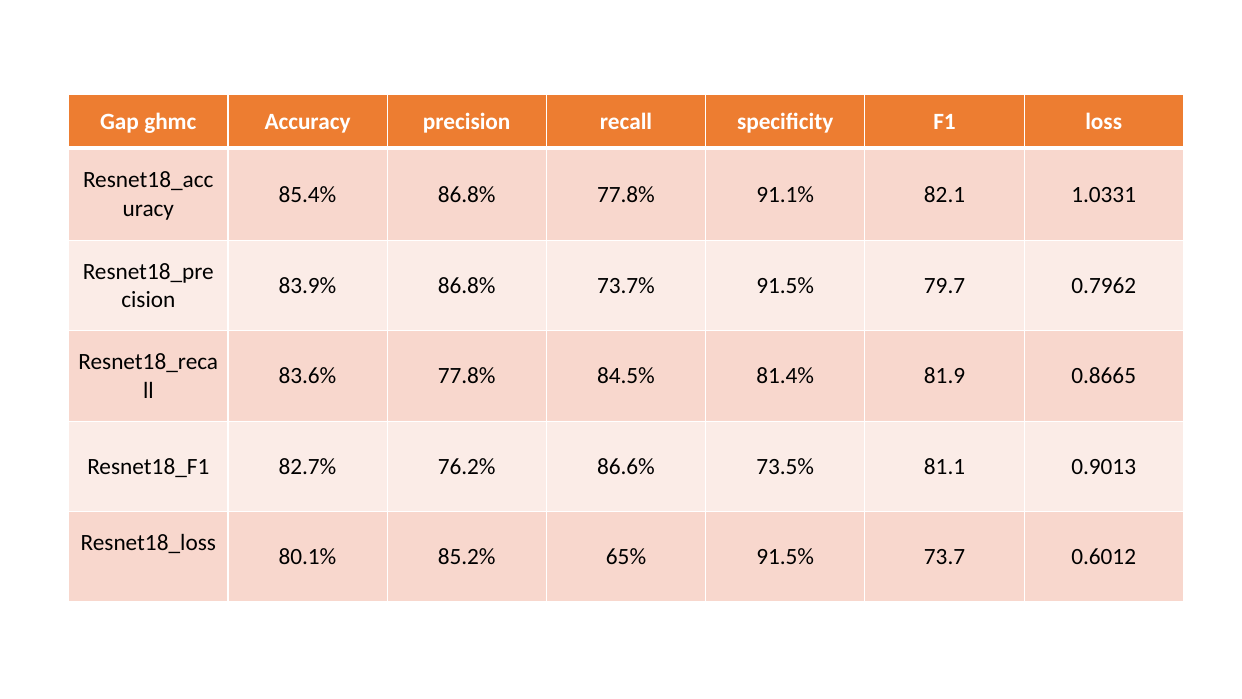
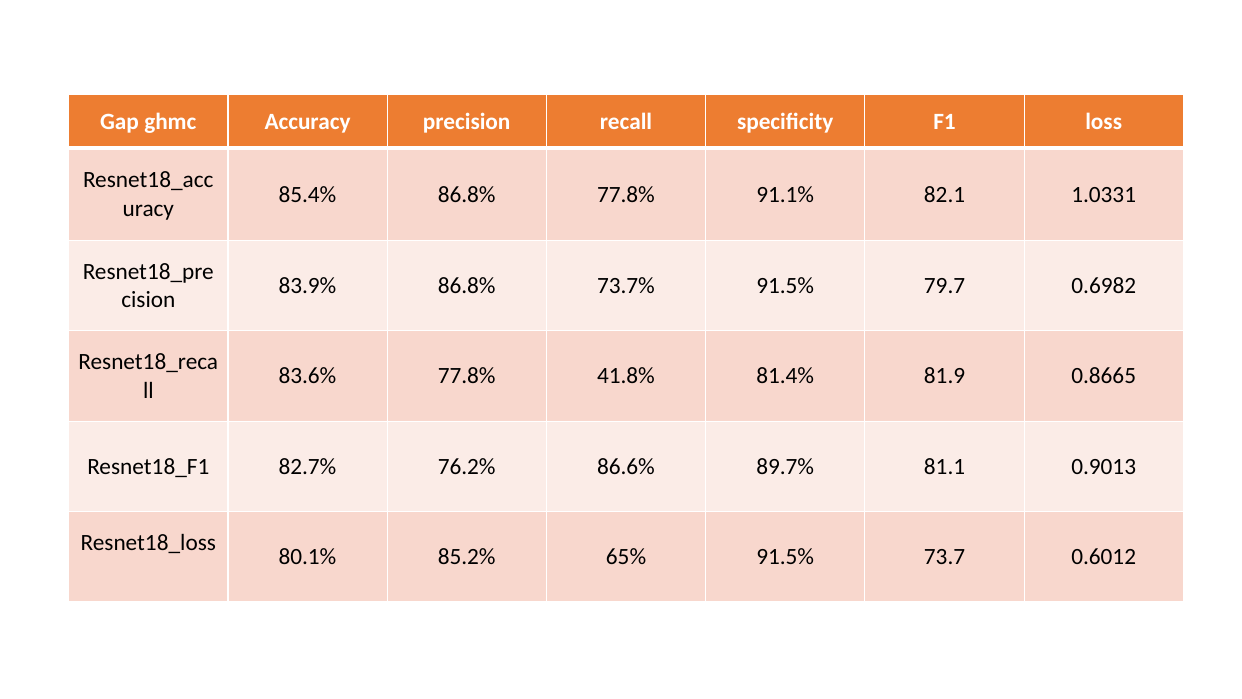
0.7962: 0.7962 -> 0.6982
84.5%: 84.5% -> 41.8%
73.5%: 73.5% -> 89.7%
